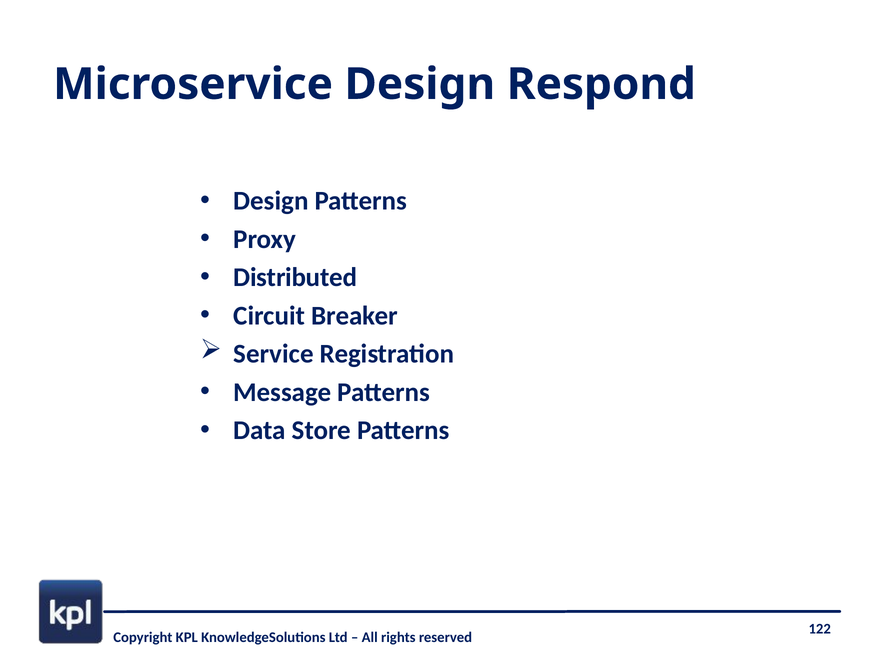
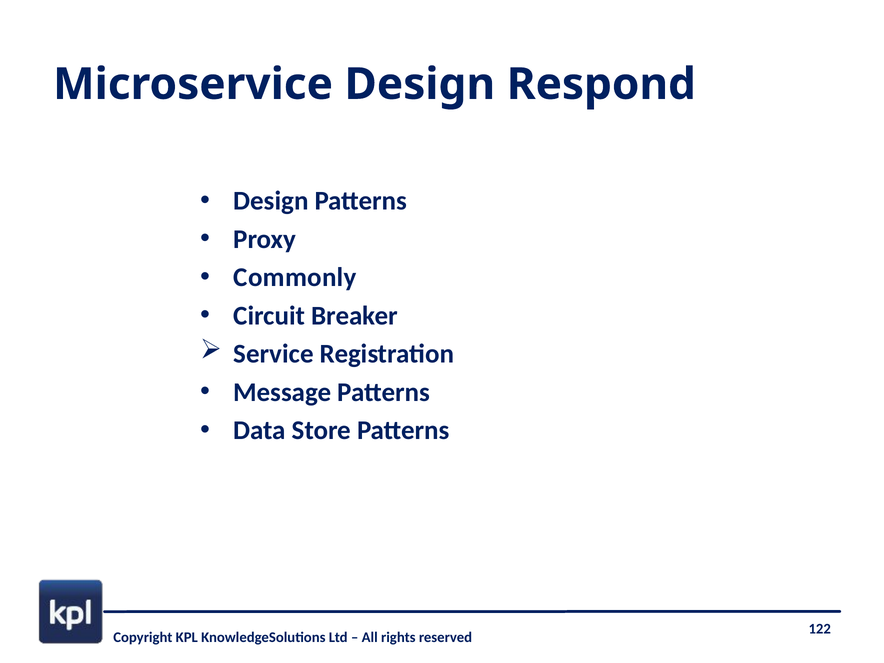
Distributed: Distributed -> Commonly
